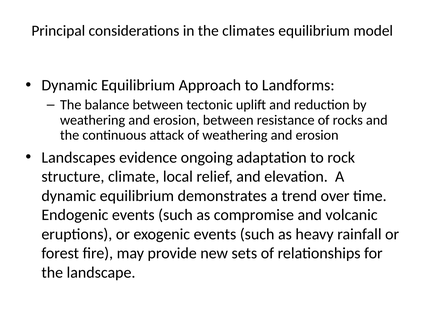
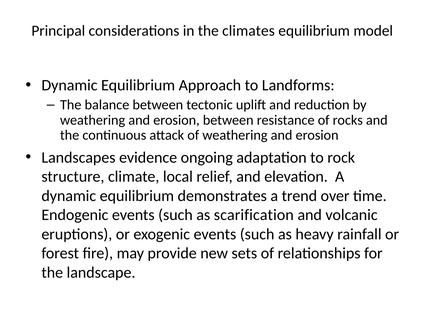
compromise: compromise -> scarification
